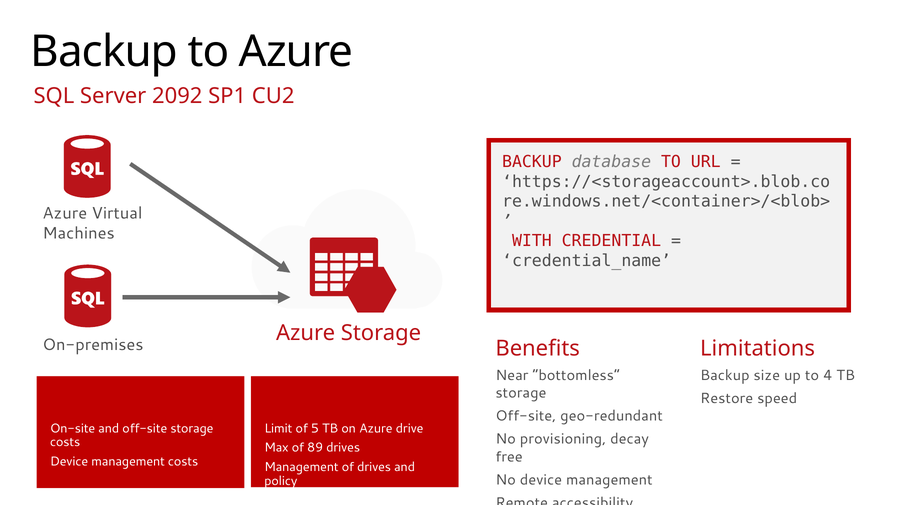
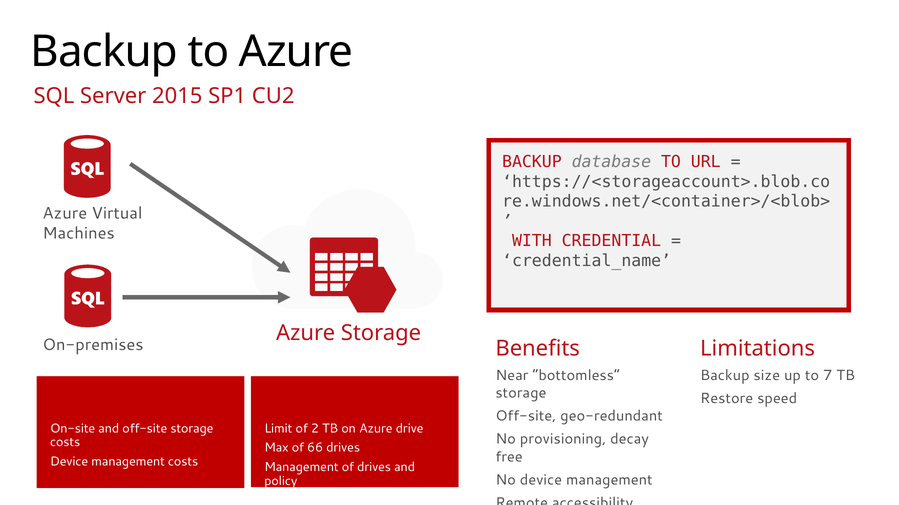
2092: 2092 -> 2015
4: 4 -> 7
5: 5 -> 2
89: 89 -> 66
